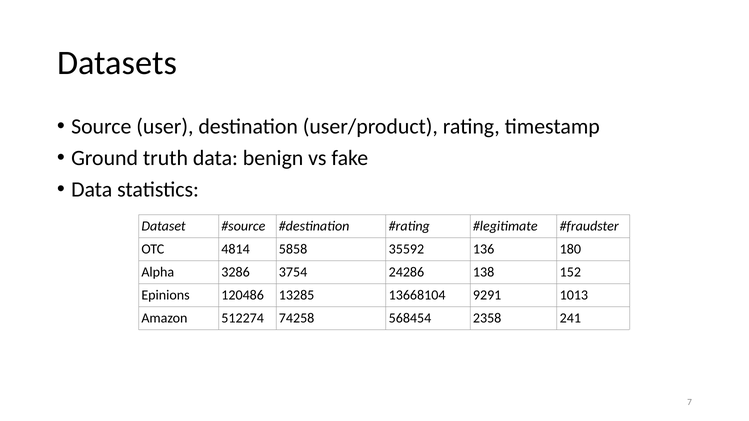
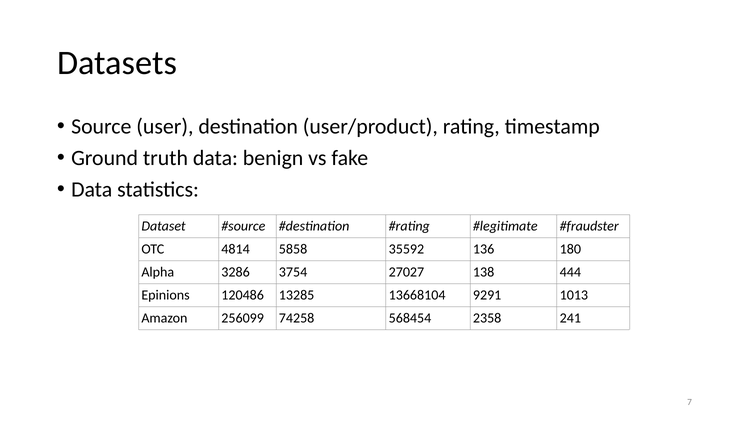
24286: 24286 -> 27027
152: 152 -> 444
512274: 512274 -> 256099
